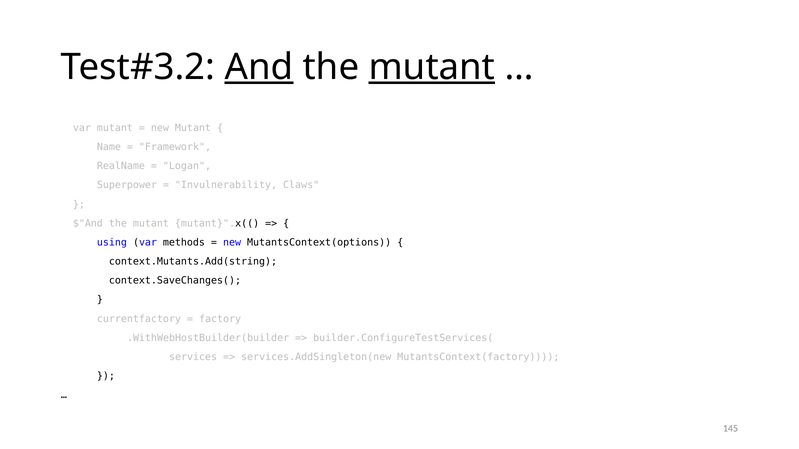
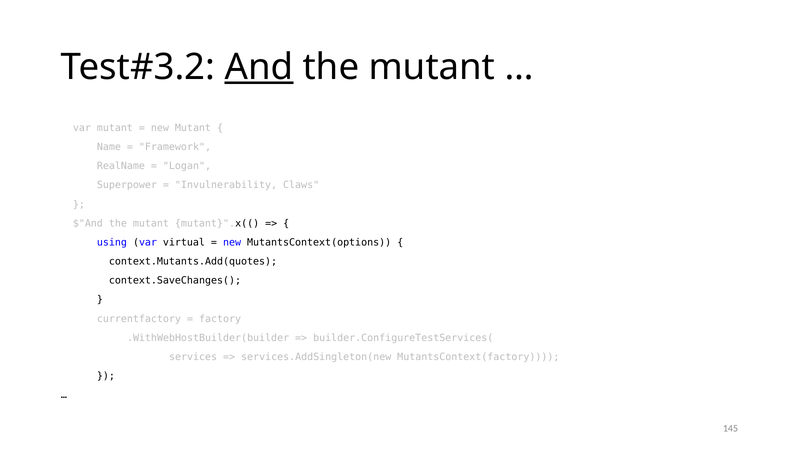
mutant at (432, 67) underline: present -> none
methods: methods -> virtual
context.Mutants.Add(string: context.Mutants.Add(string -> context.Mutants.Add(quotes
